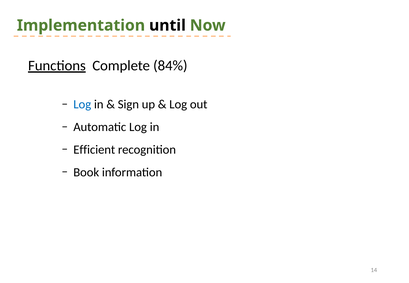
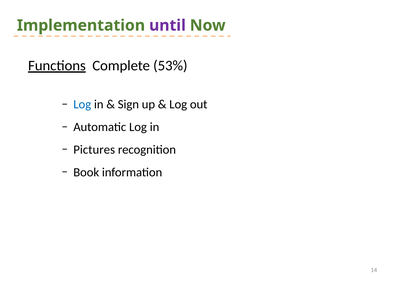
until colour: black -> purple
84%: 84% -> 53%
Efficient: Efficient -> Pictures
